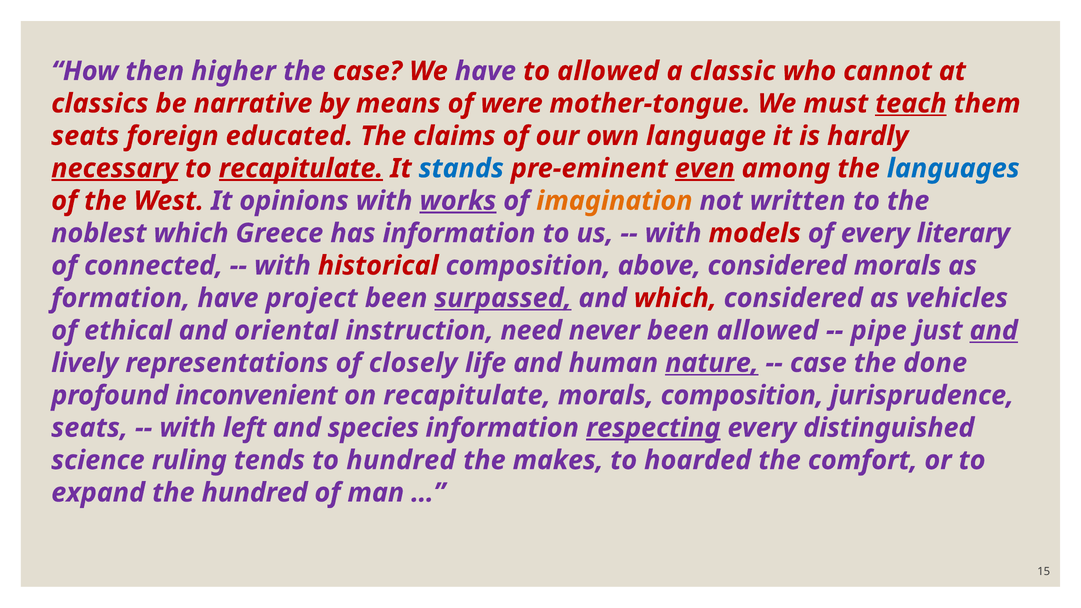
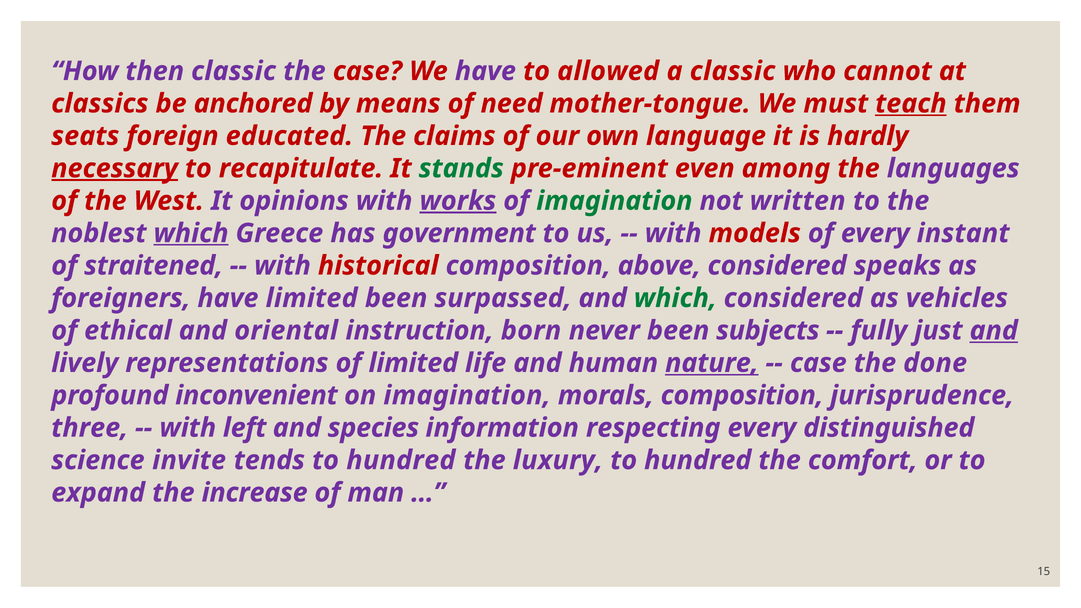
then higher: higher -> classic
narrative: narrative -> anchored
were: were -> need
recapitulate at (301, 168) underline: present -> none
stands colour: blue -> green
even underline: present -> none
languages colour: blue -> purple
imagination at (614, 201) colour: orange -> green
which at (191, 233) underline: none -> present
has information: information -> government
literary: literary -> instant
connected: connected -> straitened
considered morals: morals -> speaks
formation: formation -> foreigners
have project: project -> limited
surpassed underline: present -> none
which at (675, 298) colour: red -> green
need: need -> born
been allowed: allowed -> subjects
pipe: pipe -> fully
of closely: closely -> limited
on recapitulate: recapitulate -> imagination
seats at (90, 428): seats -> three
respecting underline: present -> none
ruling: ruling -> invite
makes: makes -> luxury
hoarded at (698, 460): hoarded -> hundred
the hundred: hundred -> increase
